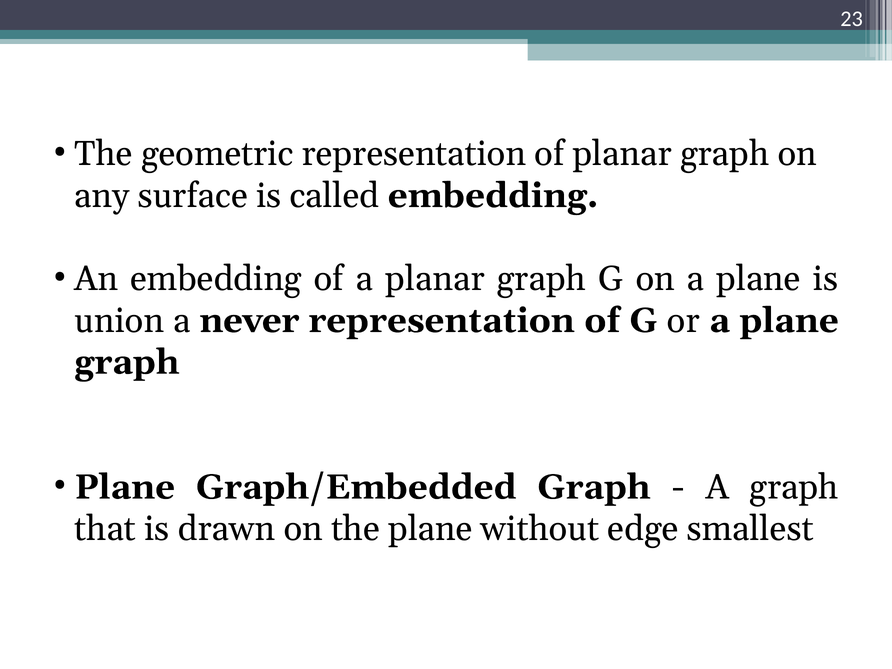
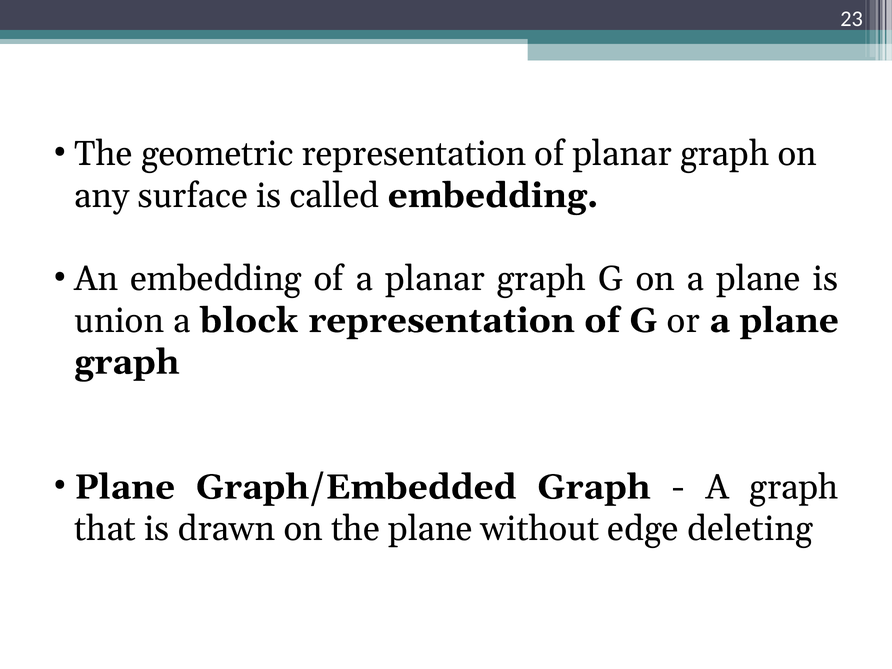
never: never -> block
smallest: smallest -> deleting
